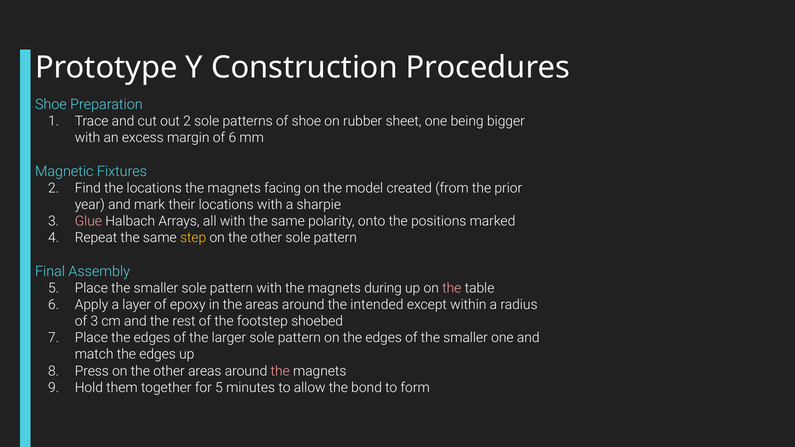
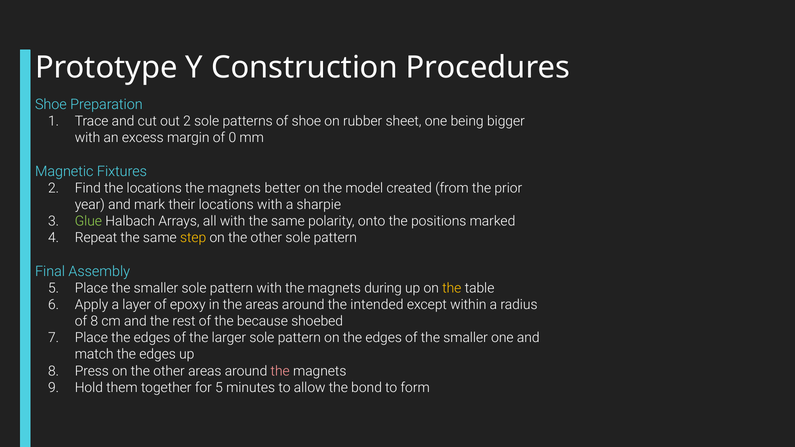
of 6: 6 -> 0
facing: facing -> better
Glue colour: pink -> light green
the at (452, 288) colour: pink -> yellow
of 3: 3 -> 8
footstep: footstep -> because
